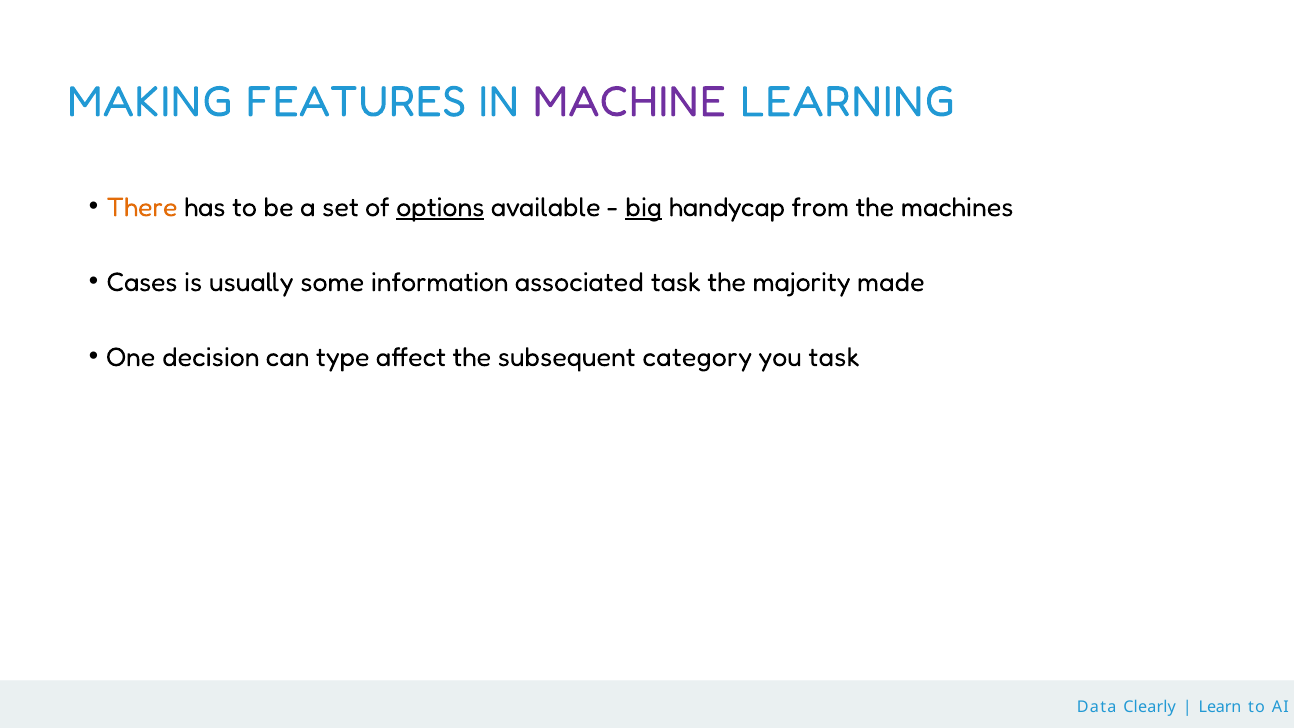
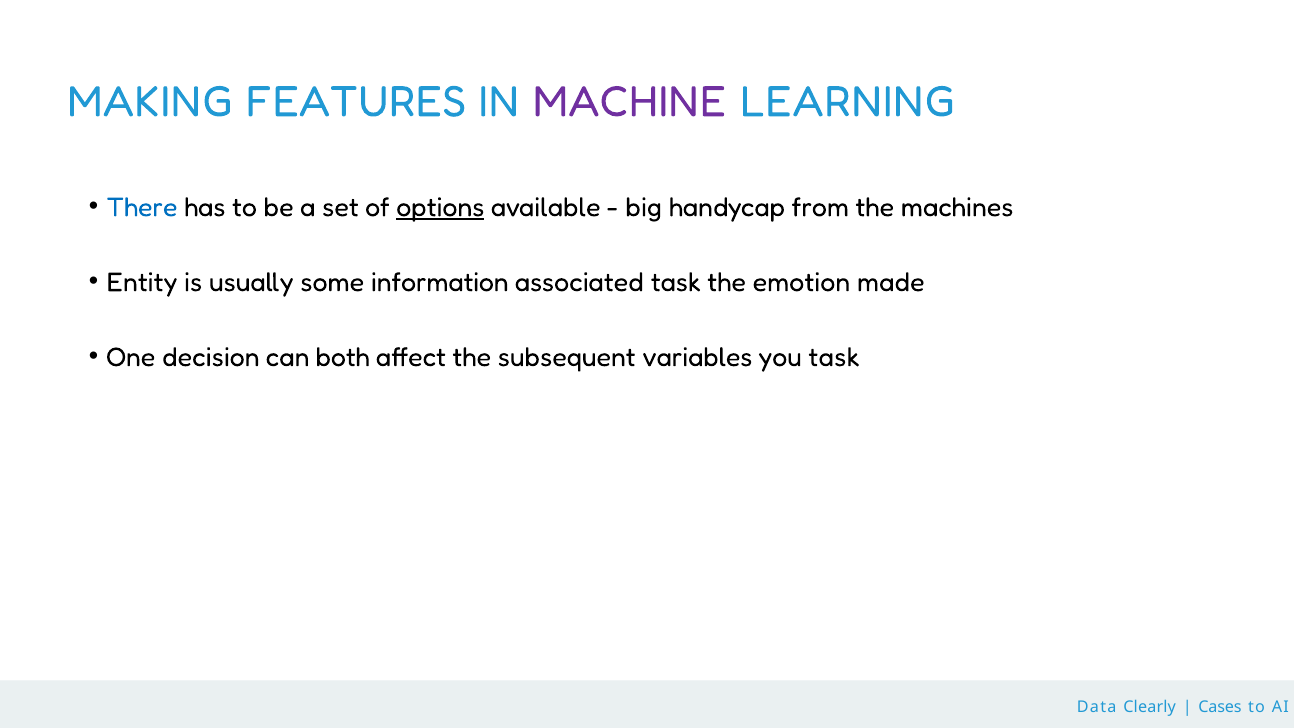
There colour: orange -> blue
big underline: present -> none
Cases: Cases -> Entity
majority: majority -> emotion
type: type -> both
category: category -> variables
Learn: Learn -> Cases
